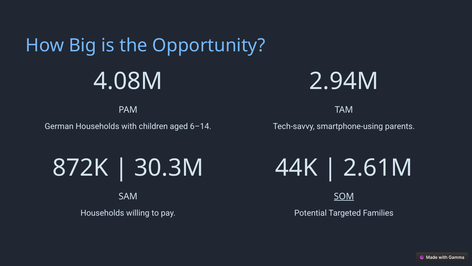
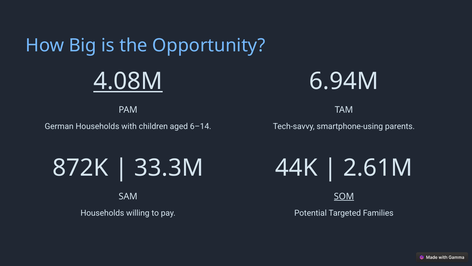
4.08M underline: none -> present
2.94M: 2.94M -> 6.94M
30.3M: 30.3M -> 33.3M
